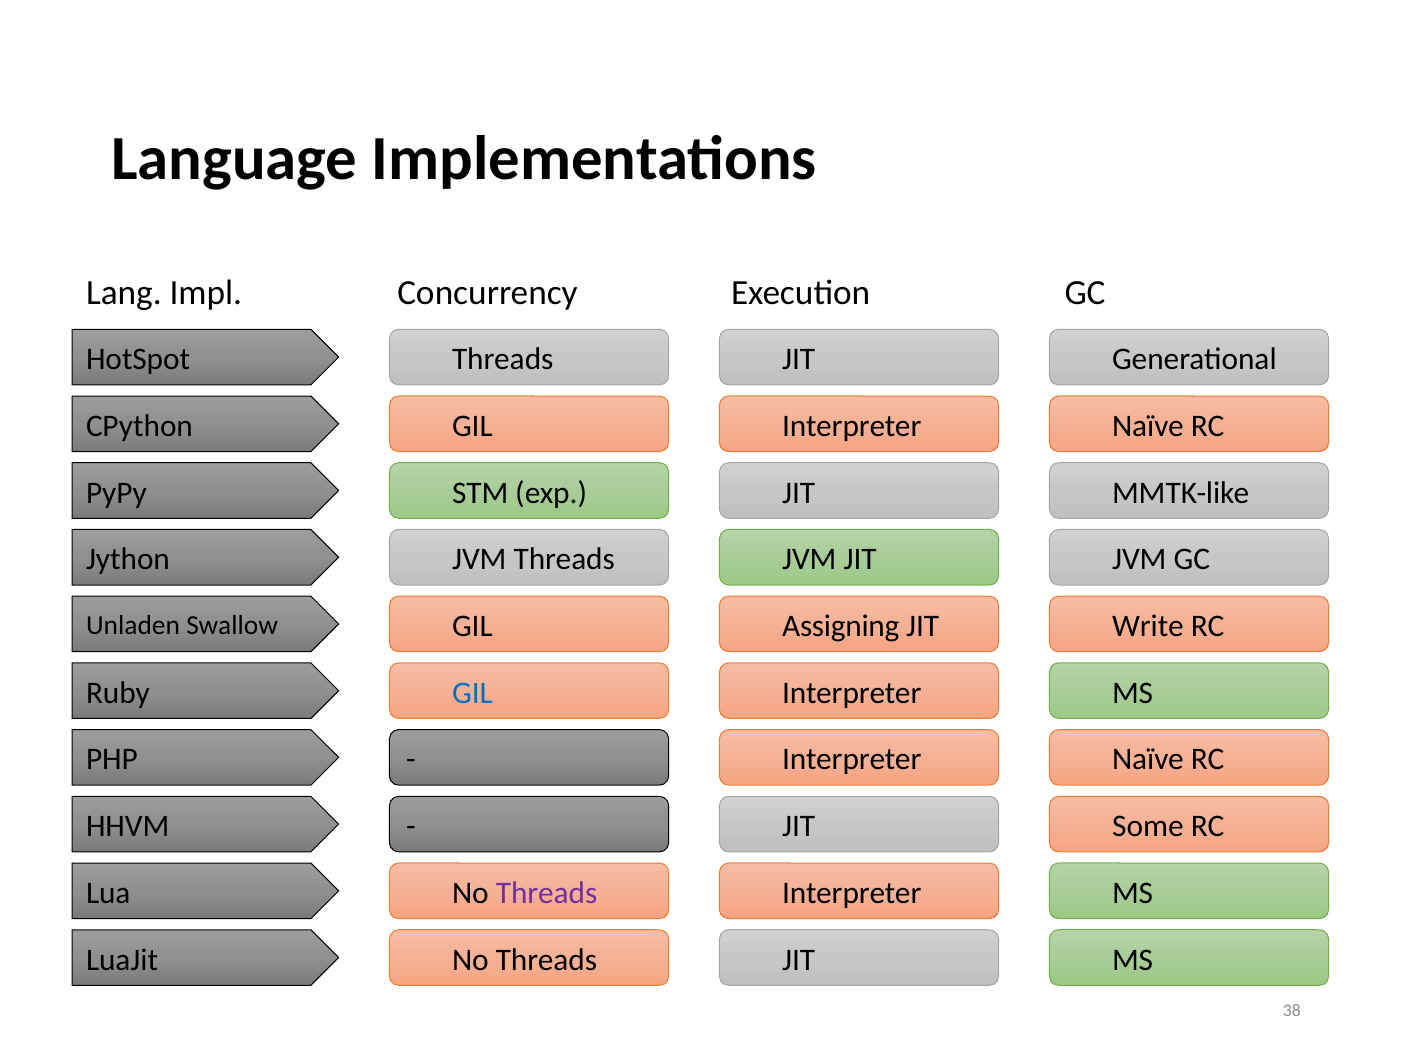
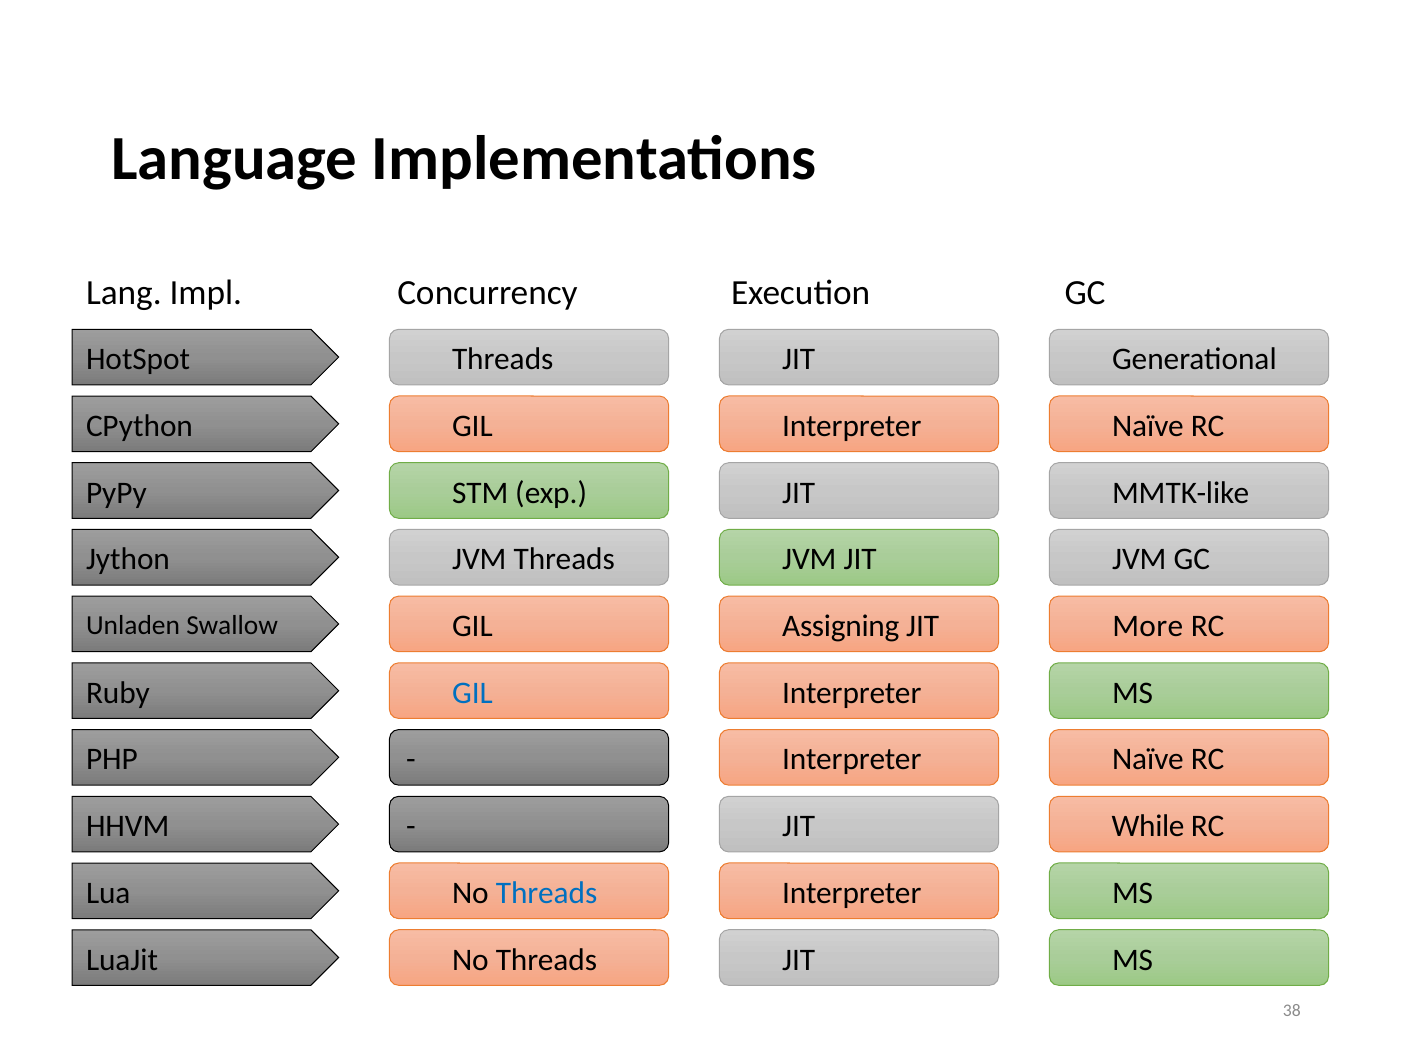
Write: Write -> More
Some: Some -> While
Threads at (547, 893) colour: purple -> blue
